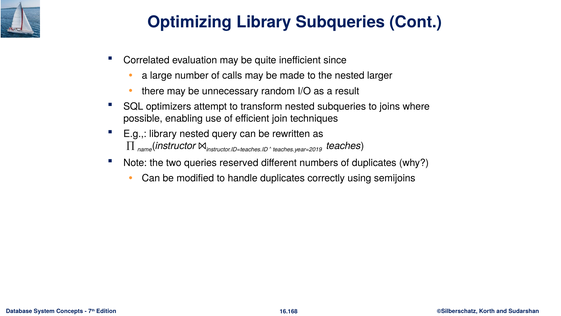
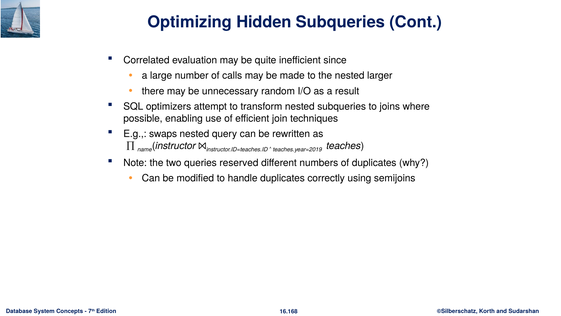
Optimizing Library: Library -> Hidden
E.g library: library -> swaps
